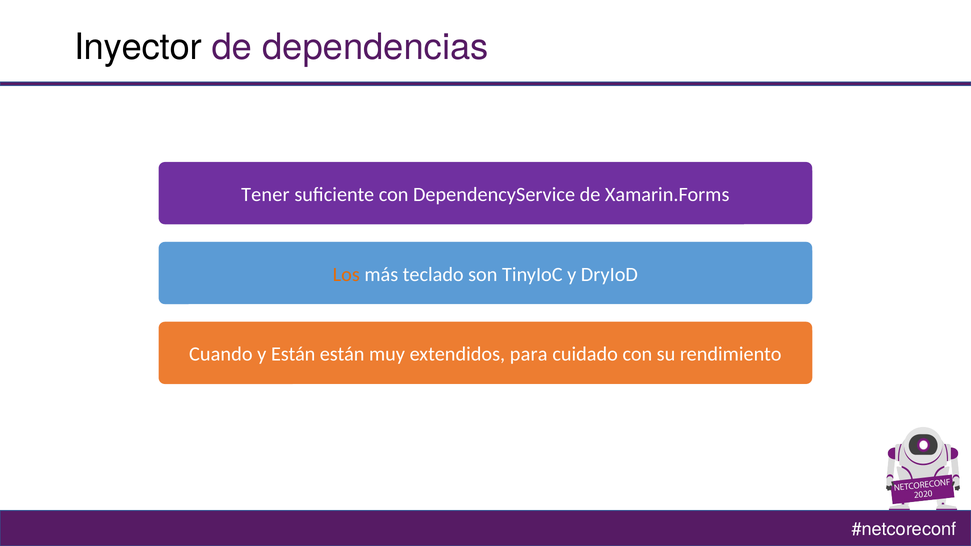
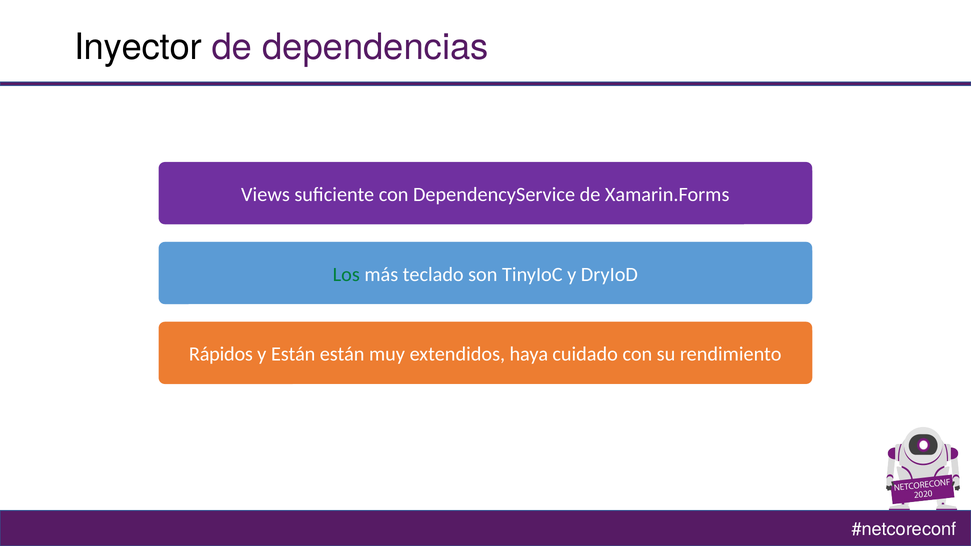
Tener: Tener -> Views
Los colour: orange -> green
Cuando: Cuando -> Rápidos
para: para -> haya
